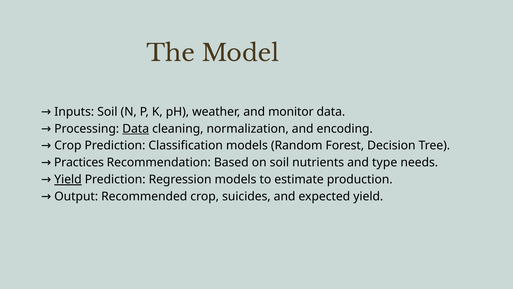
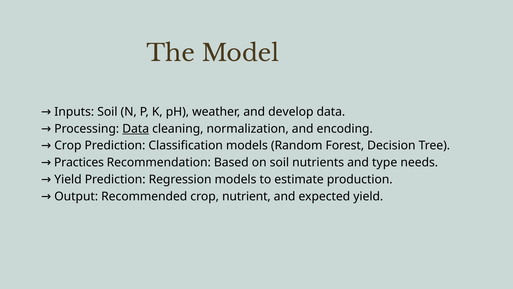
monitor: monitor -> develop
Yield at (68, 179) underline: present -> none
suicides: suicides -> nutrient
